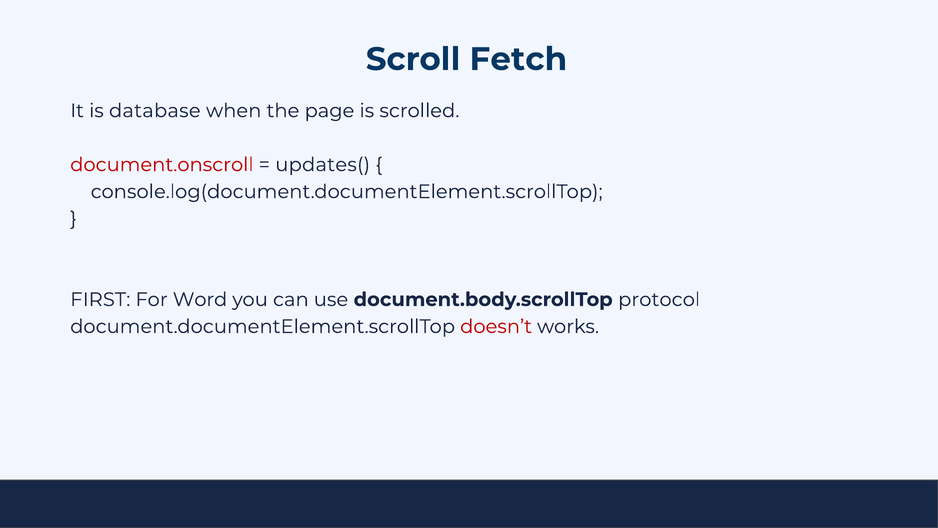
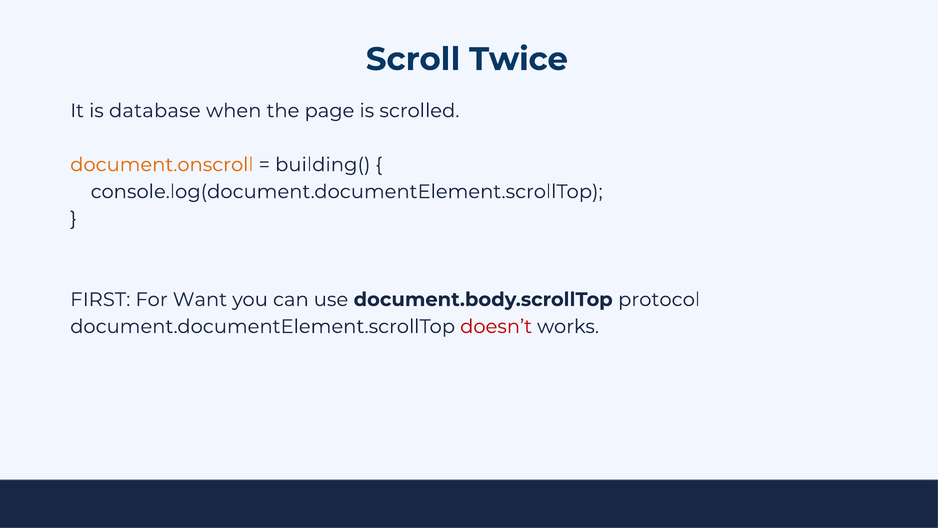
Fetch: Fetch -> Twice
document.onscroll colour: red -> orange
updates(: updates( -> building(
Word: Word -> Want
